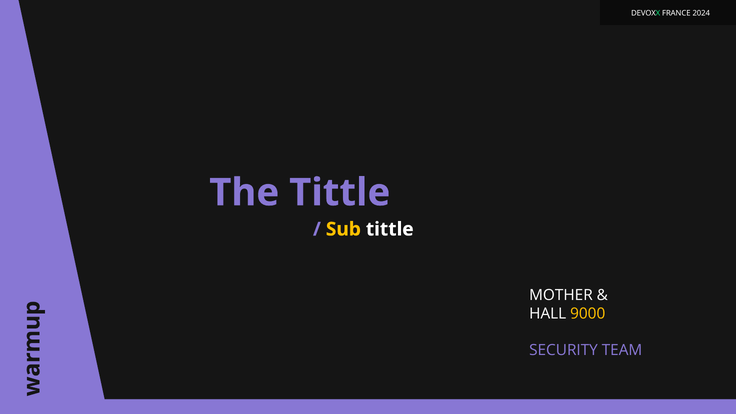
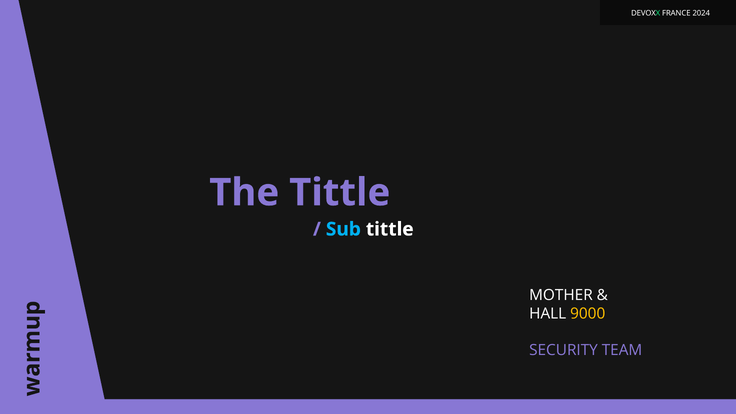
Sub colour: yellow -> light blue
